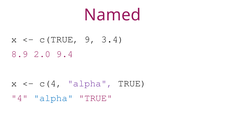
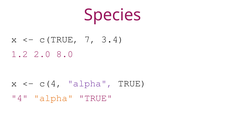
Named: Named -> Species
9: 9 -> 7
8.9: 8.9 -> 1.2
9.4: 9.4 -> 8.0
alpha at (53, 98) colour: blue -> orange
